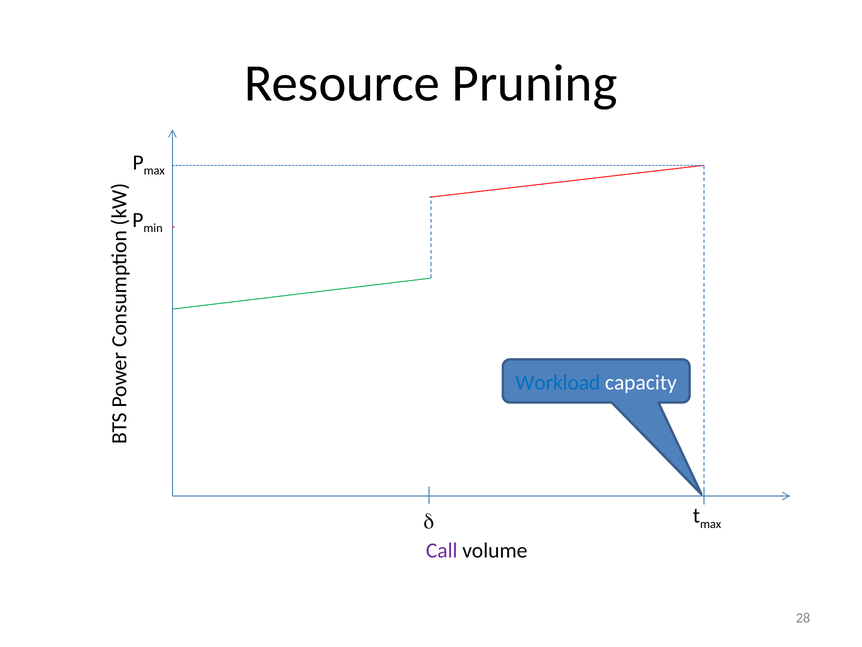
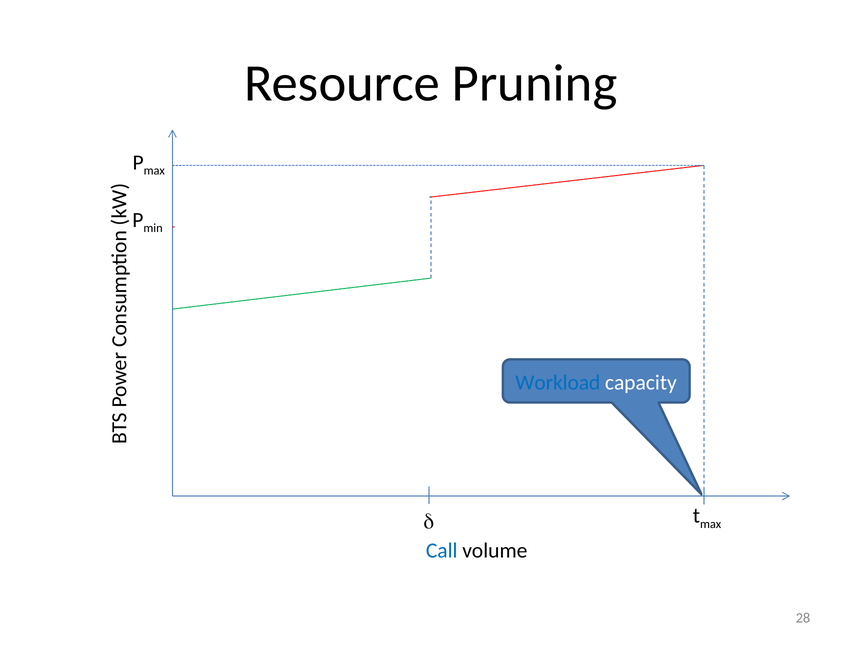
Call colour: purple -> blue
